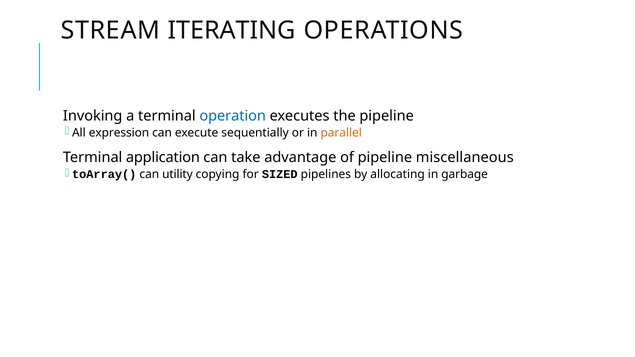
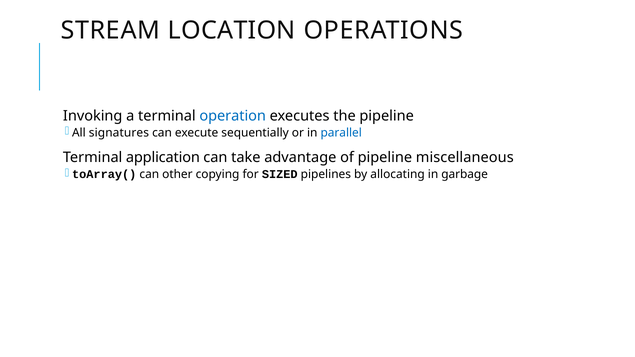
ITERATING: ITERATING -> LOCATION
expression: expression -> signatures
parallel colour: orange -> blue
utility: utility -> other
